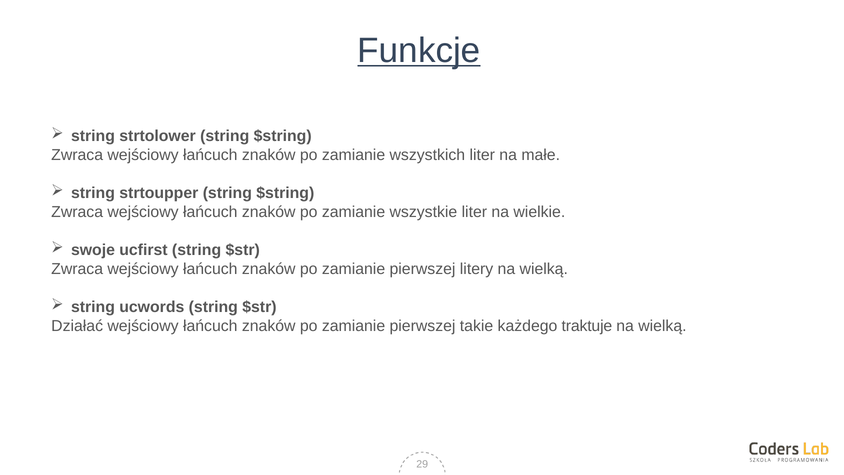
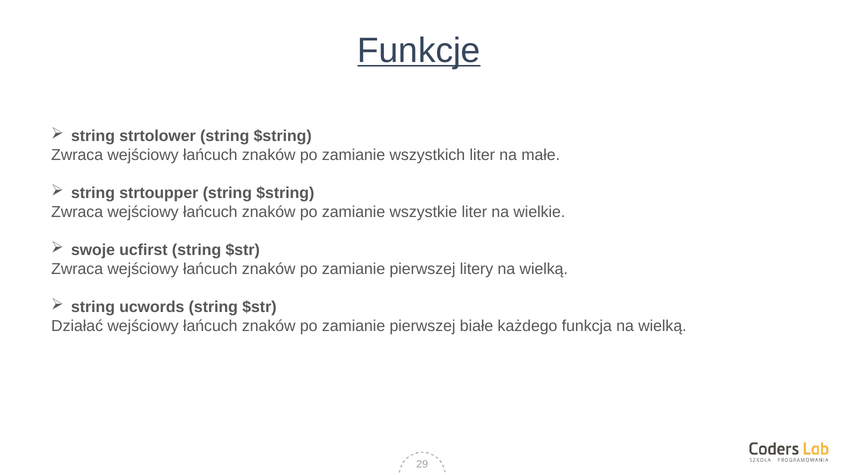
takie: takie -> białe
traktuje: traktuje -> funkcja
